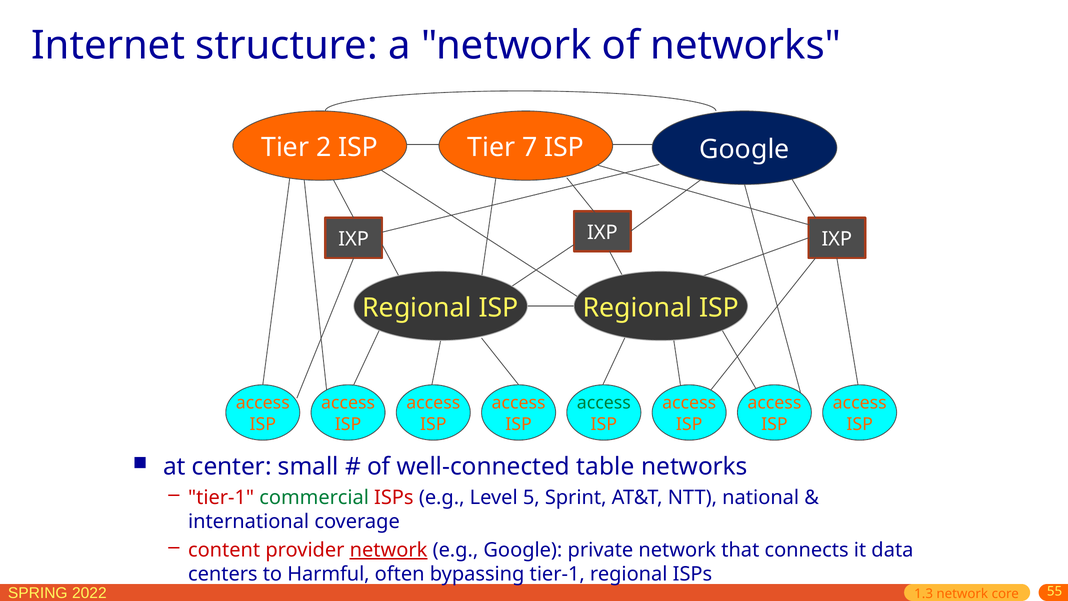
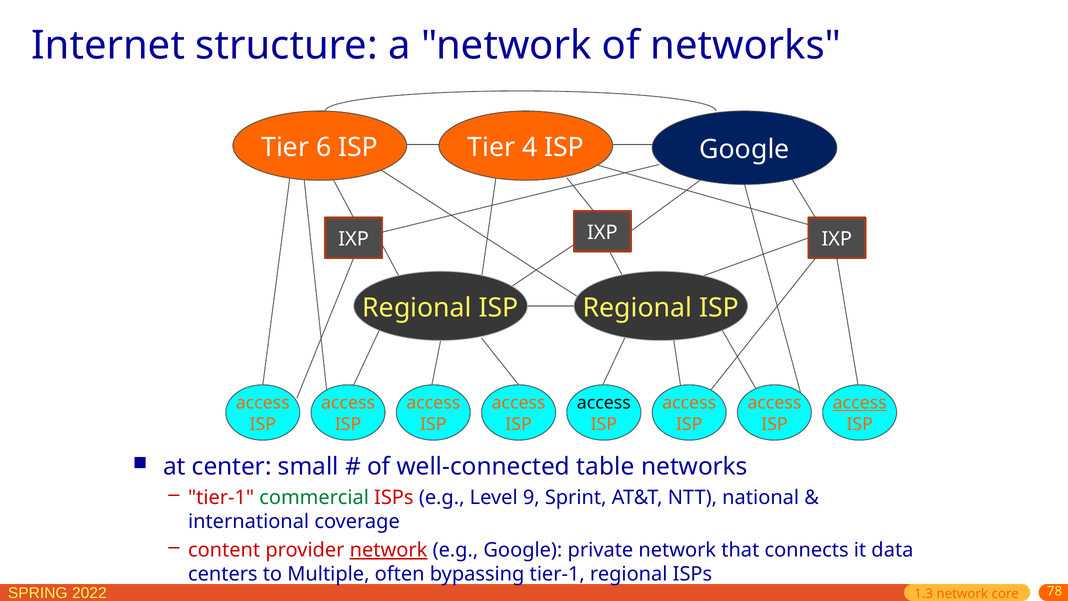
2: 2 -> 6
7: 7 -> 4
access at (604, 403) colour: green -> black
access at (860, 403) underline: none -> present
5: 5 -> 9
Harmful: Harmful -> Multiple
55: 55 -> 78
